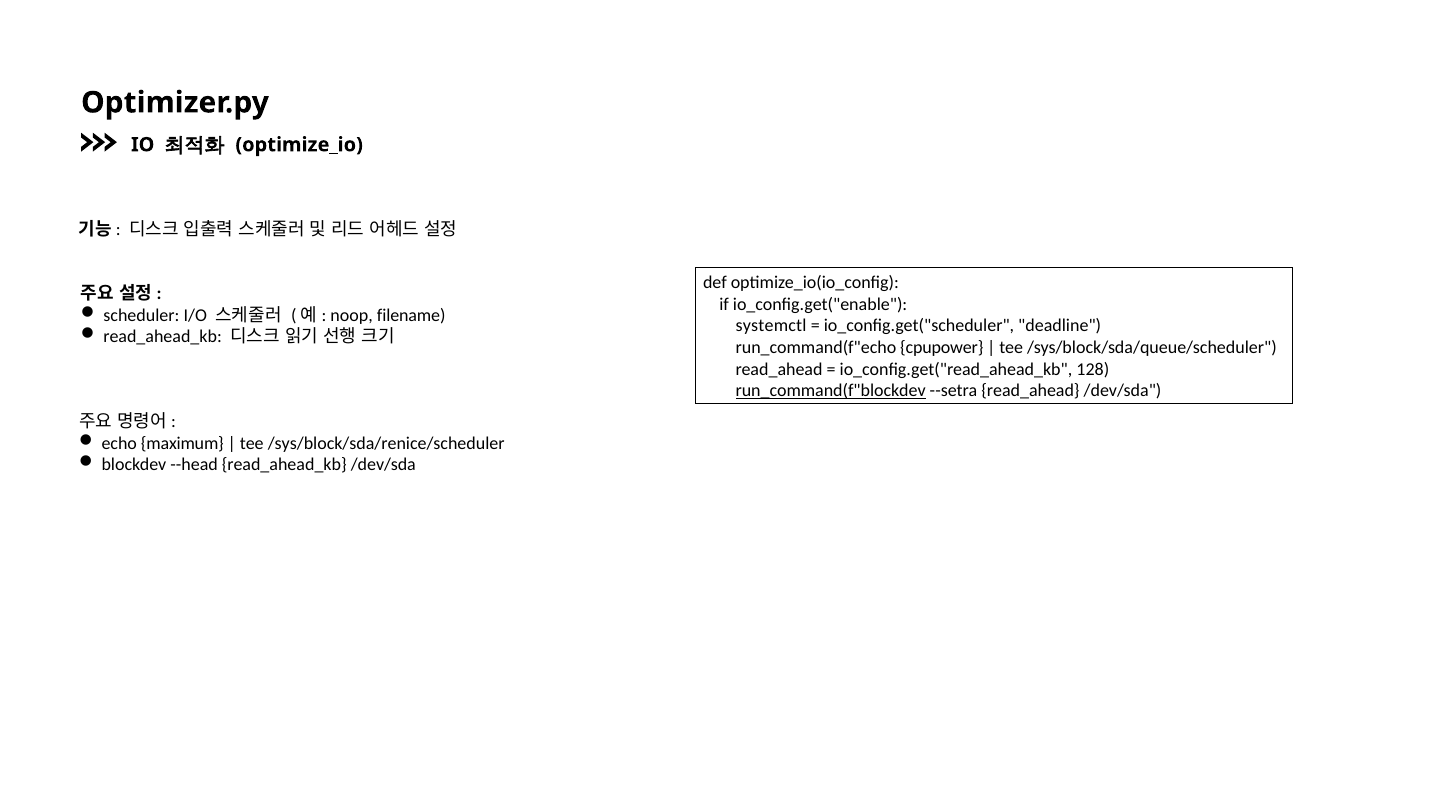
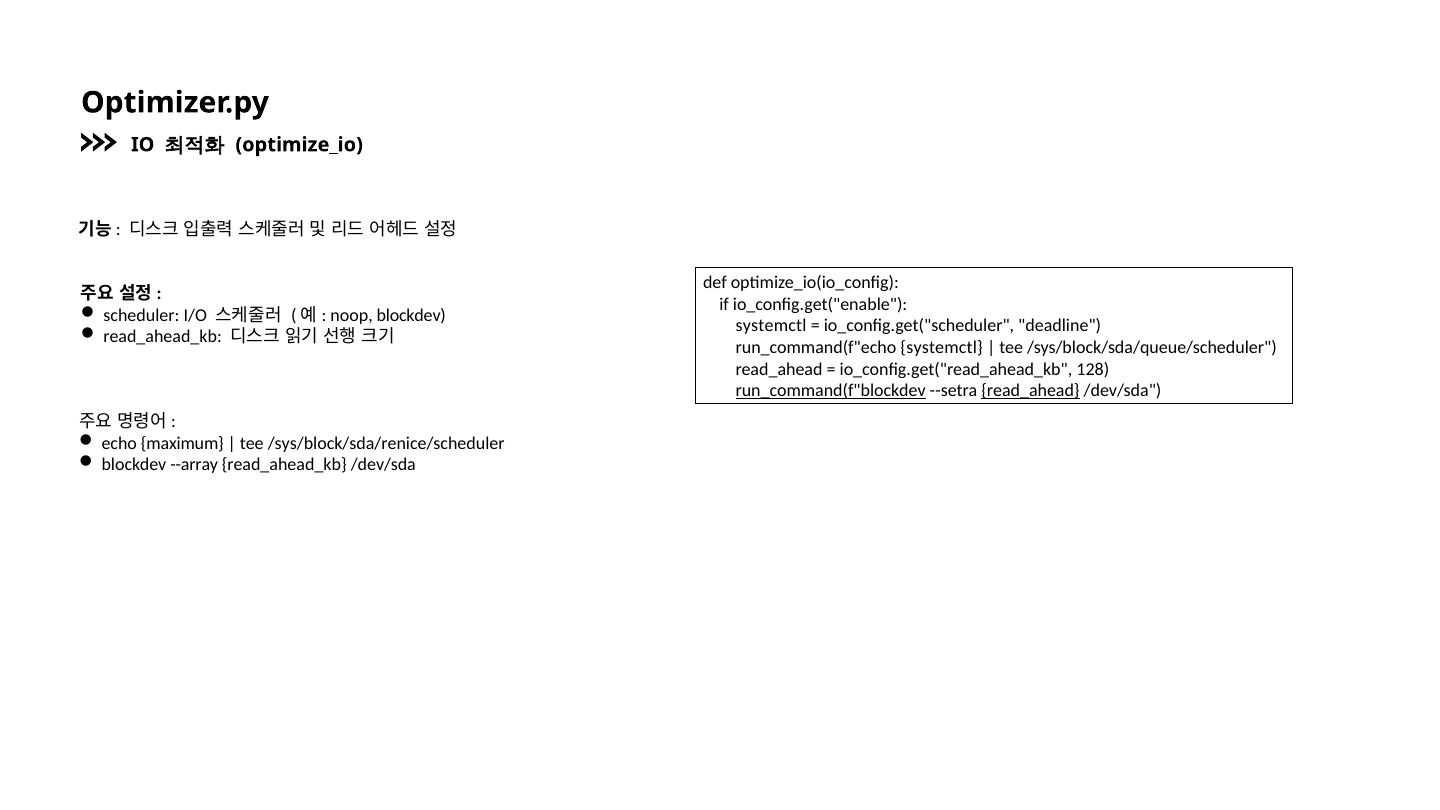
noop filename: filename -> blockdev
run_command(f"echo cpupower: cpupower -> systemctl
read_ahead at (1030, 391) underline: none -> present
--head: --head -> --array
